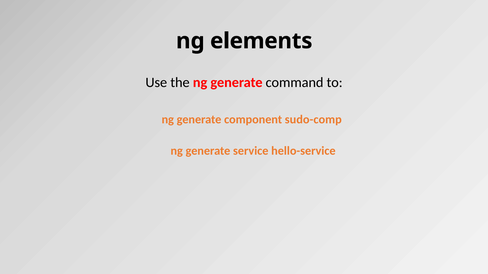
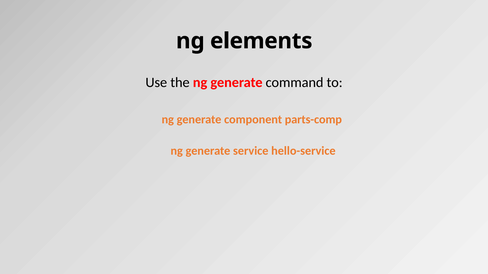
sudo-comp: sudo-comp -> parts-comp
